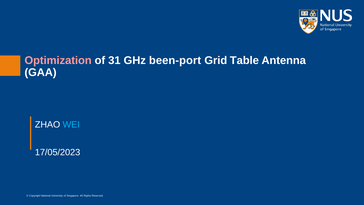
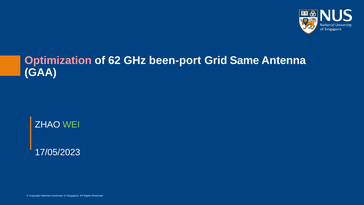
31: 31 -> 62
Table: Table -> Same
WEI colour: light blue -> light green
